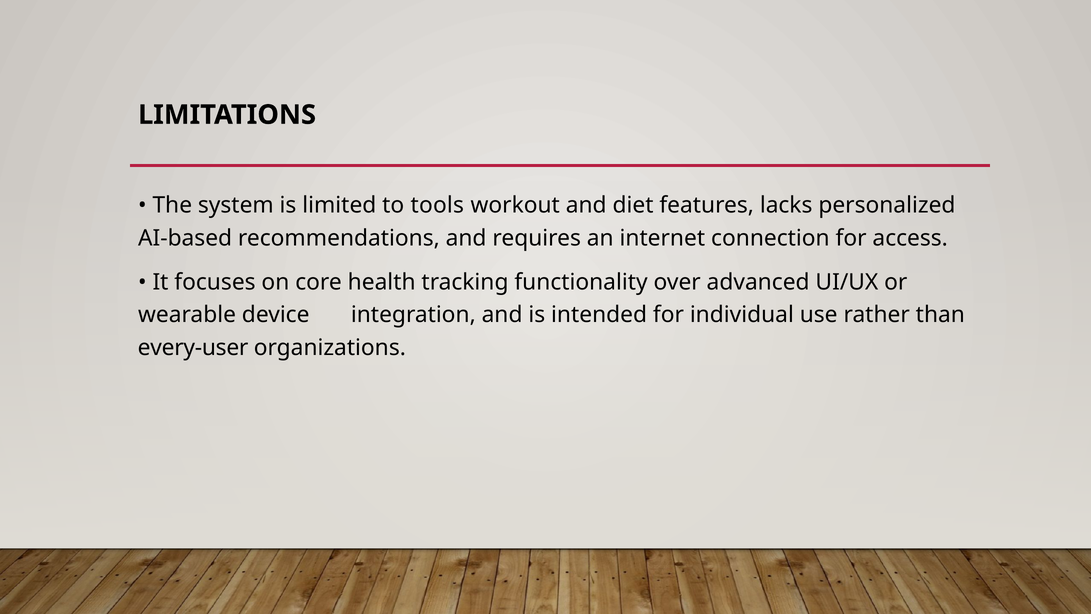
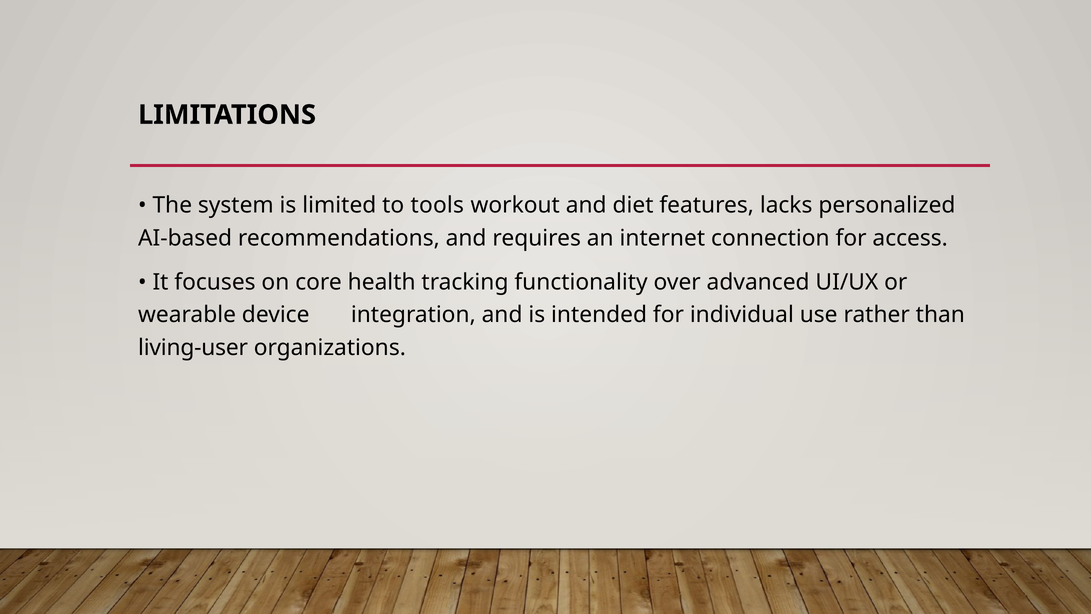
every-user: every-user -> living-user
